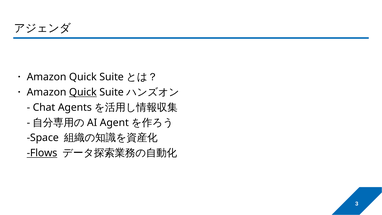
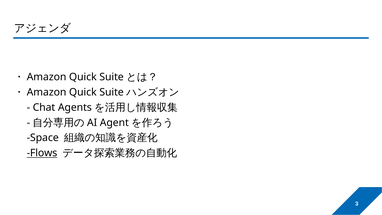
Quick at (83, 92) underline: present -> none
